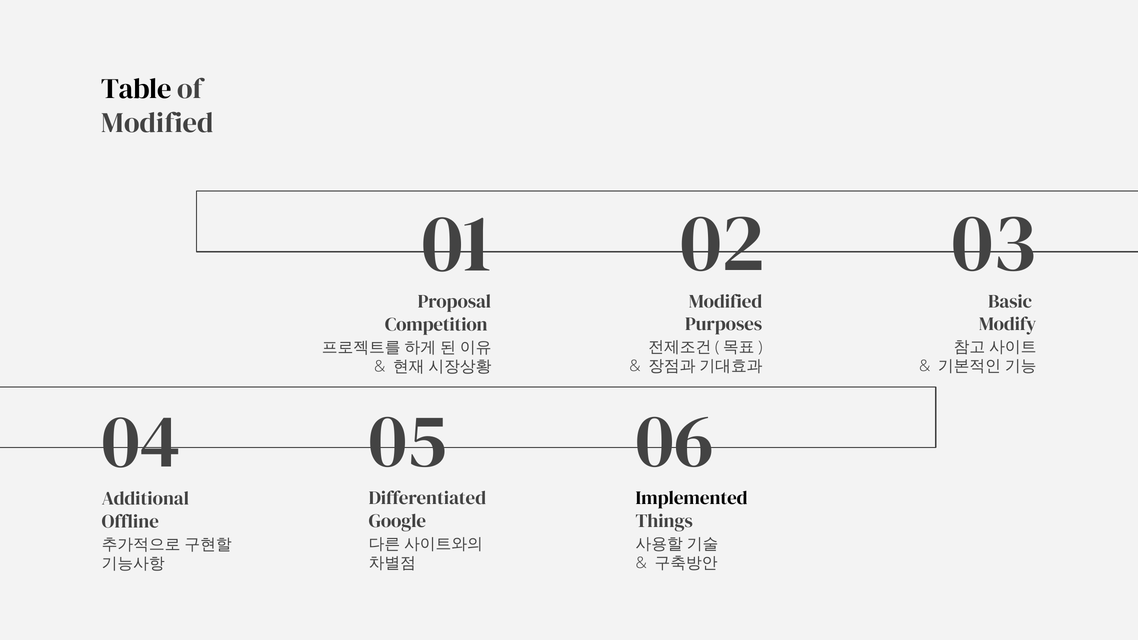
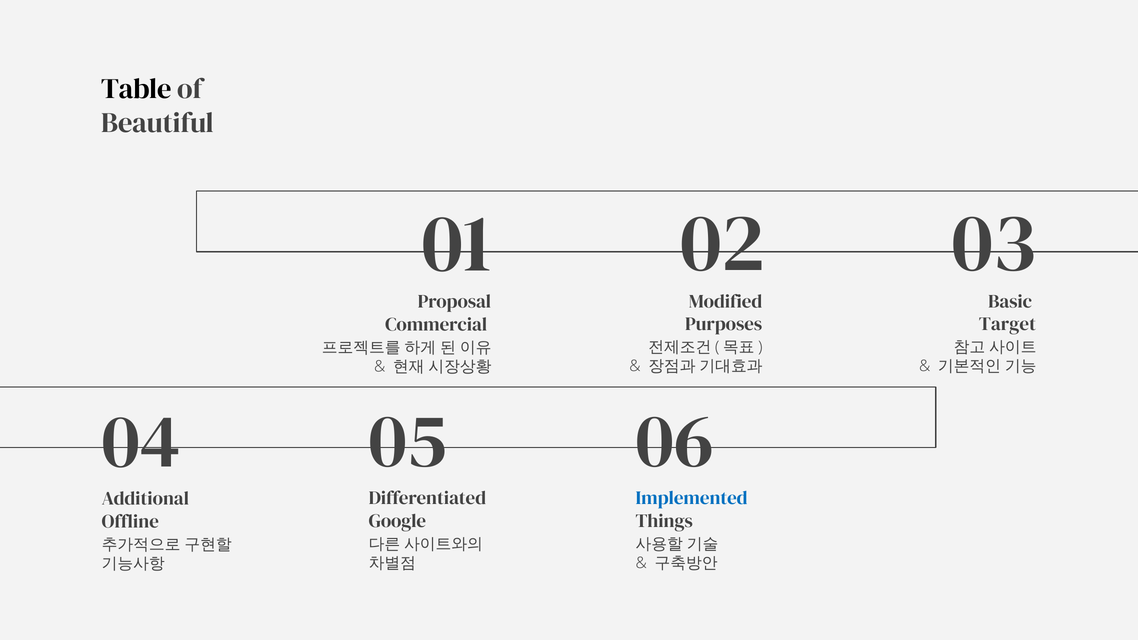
Modified at (158, 123): Modified -> Beautiful
Modify: Modify -> Target
Competition: Competition -> Commercial
Implemented colour: black -> blue
